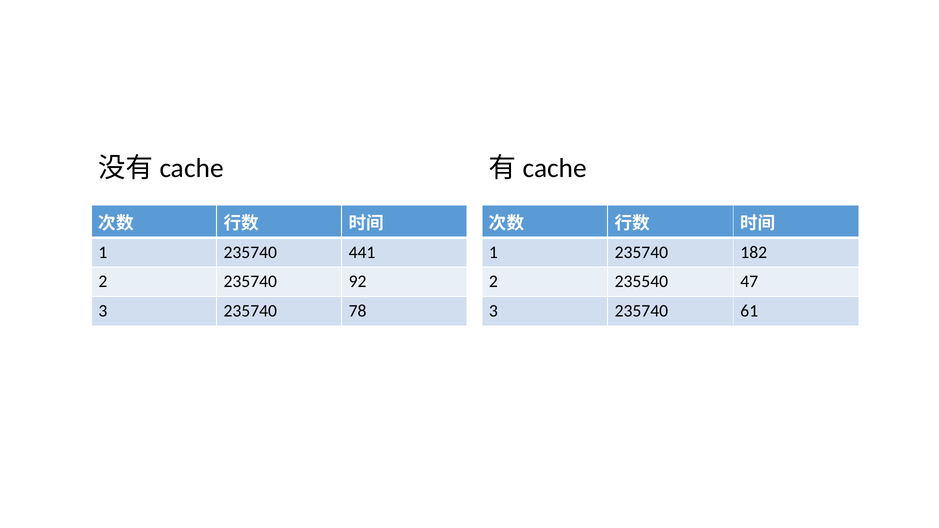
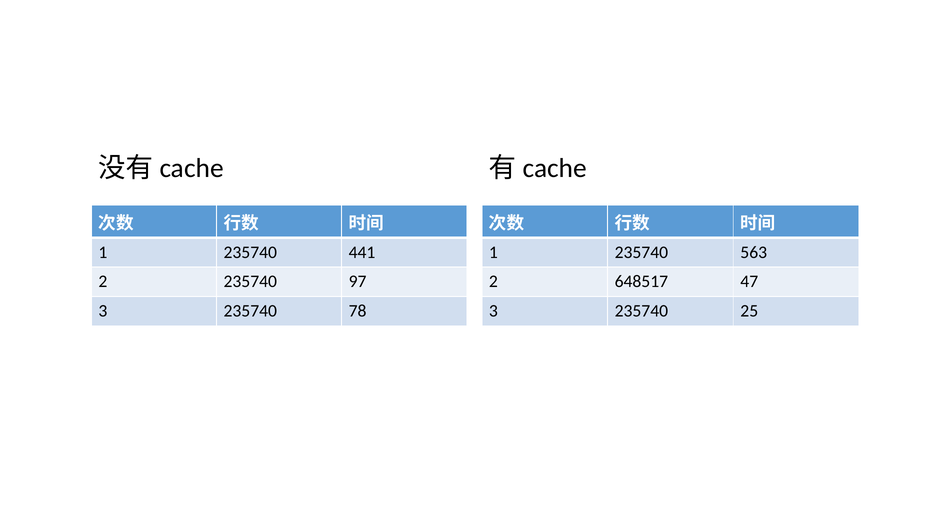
182: 182 -> 563
92: 92 -> 97
235540: 235540 -> 648517
61: 61 -> 25
